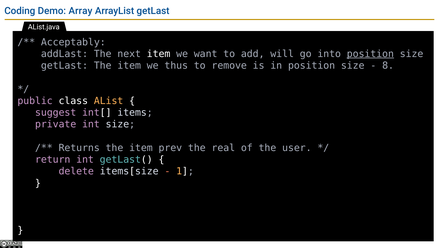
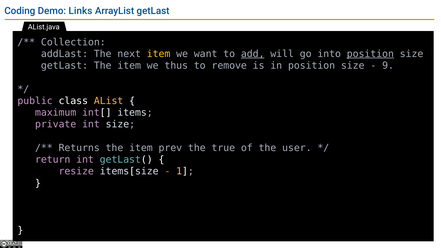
Array: Array -> Links
Acceptably: Acceptably -> Collection
item at (159, 54) colour: white -> yellow
add underline: none -> present
8: 8 -> 9
suggest: suggest -> maximum
real: real -> true
delete: delete -> resize
